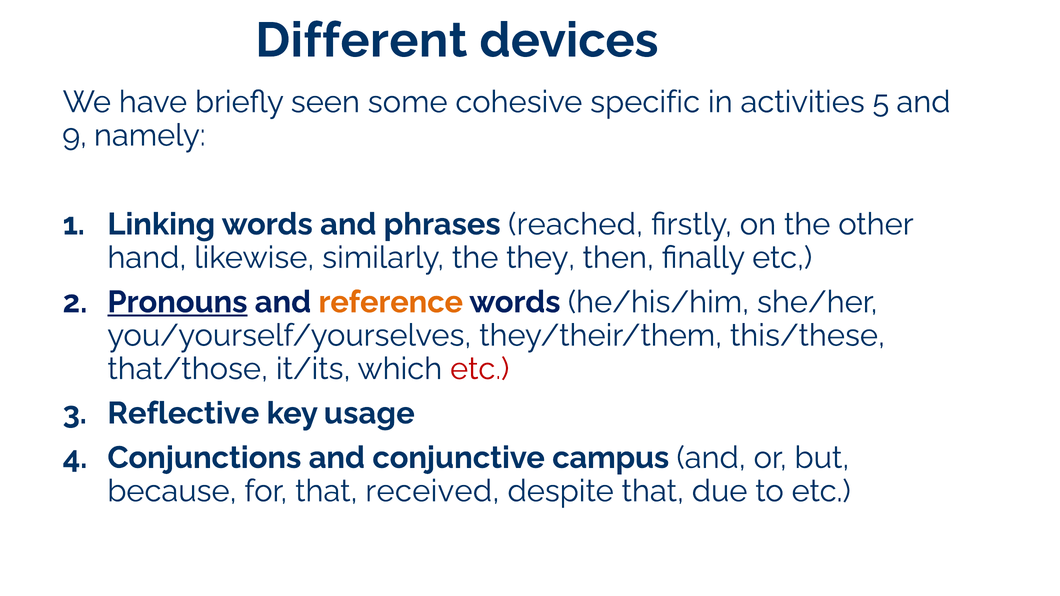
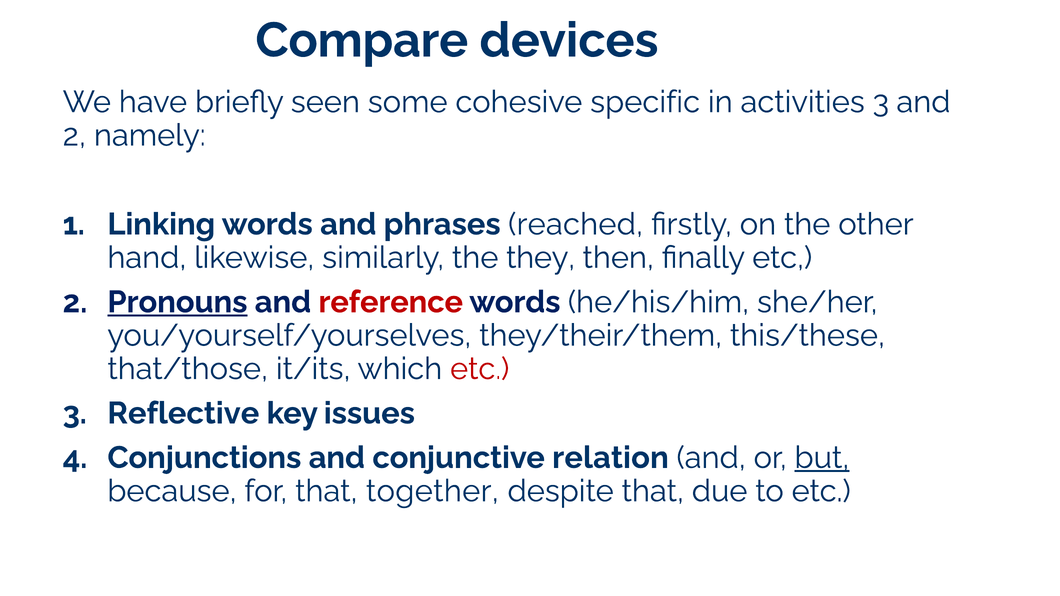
Different: Different -> Compare
activities 5: 5 -> 3
9 at (75, 135): 9 -> 2
reference colour: orange -> red
usage: usage -> issues
campus: campus -> relation
but underline: none -> present
received: received -> together
